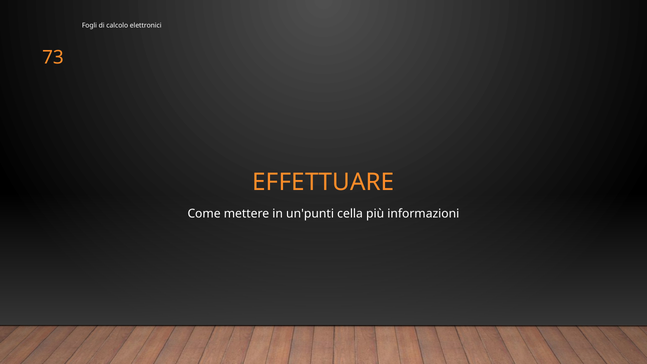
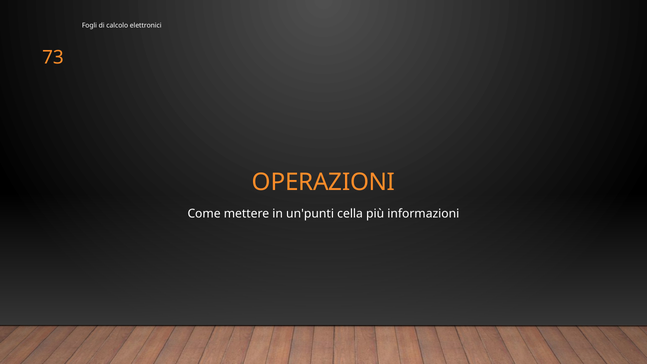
EFFETTUARE: EFFETTUARE -> OPERAZIONI
